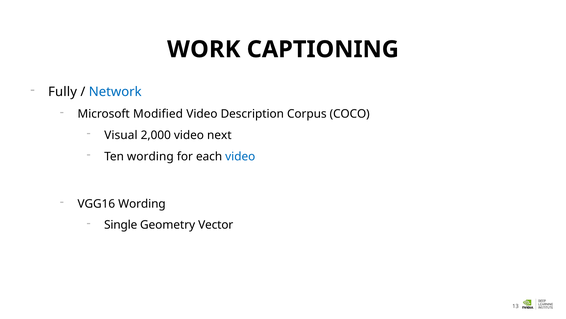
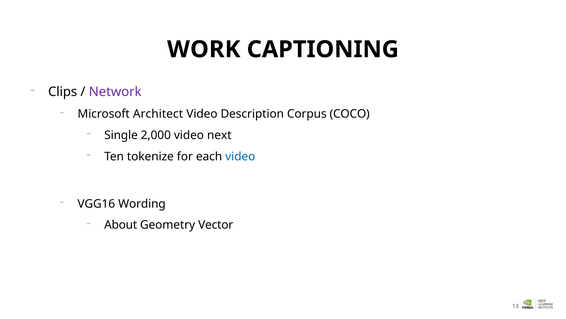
Fully: Fully -> Clips
Network colour: blue -> purple
Modified: Modified -> Architect
Visual: Visual -> Single
Ten wording: wording -> tokenize
Single: Single -> About
